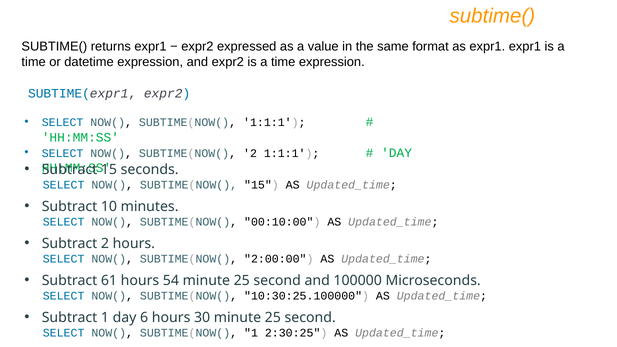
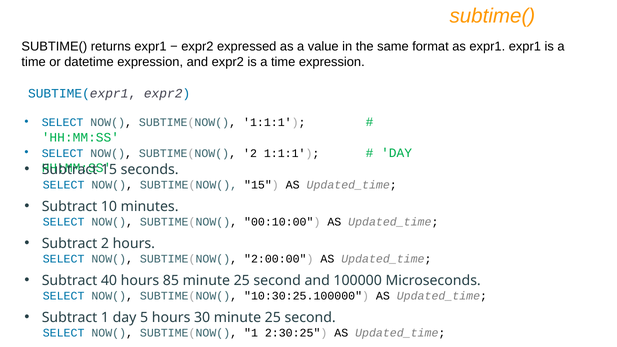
61: 61 -> 40
54: 54 -> 85
6: 6 -> 5
